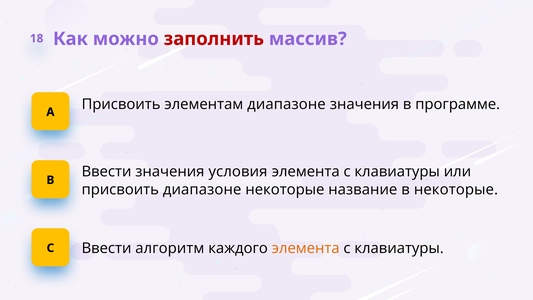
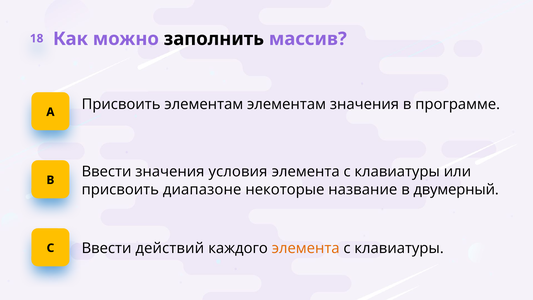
заполнить colour: red -> black
элементам диапазоне: диапазоне -> элементам
в некоторые: некоторые -> двумерный
алгоритм: алгоритм -> действий
